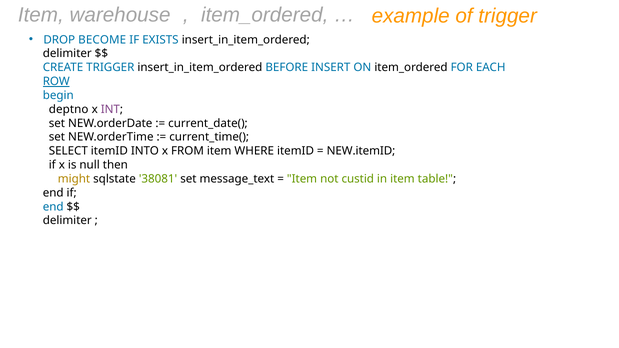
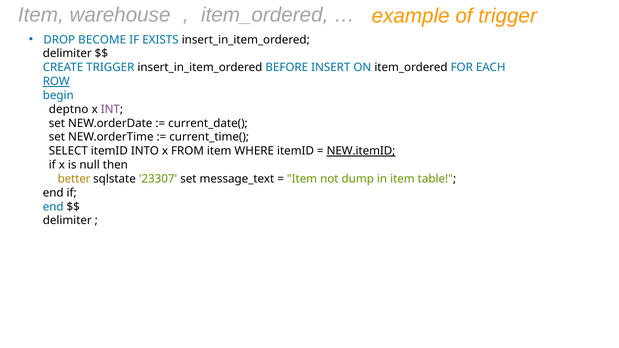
NEW.itemID underline: none -> present
might: might -> better
38081: 38081 -> 23307
custid: custid -> dump
